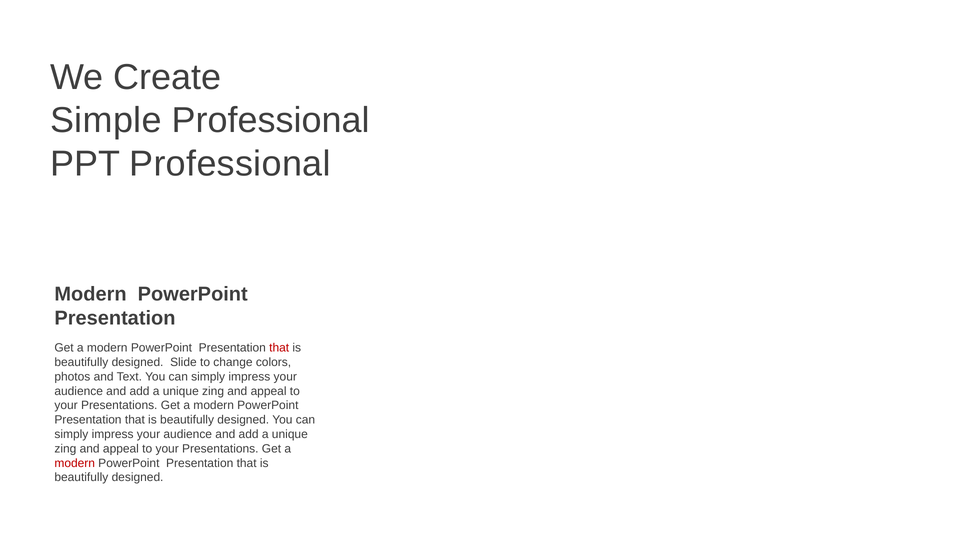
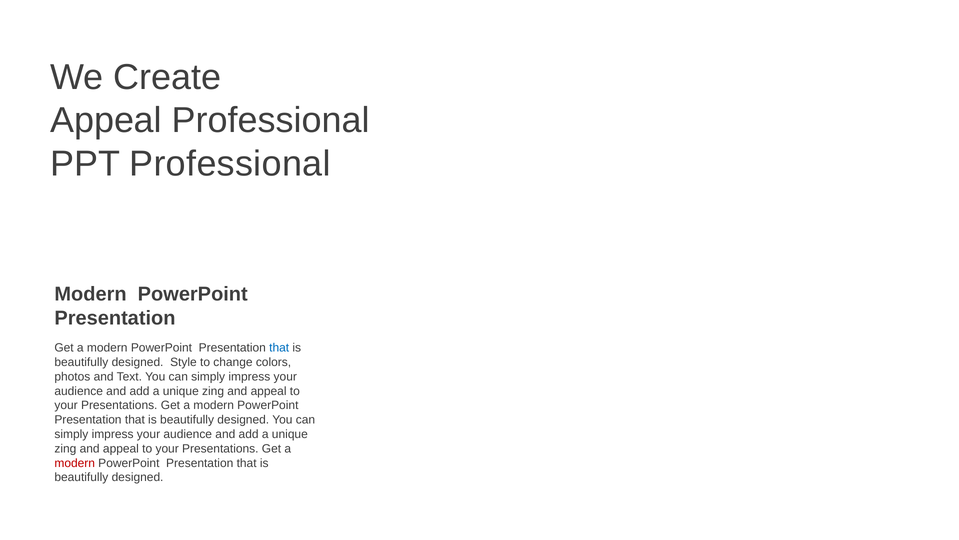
Simple at (106, 120): Simple -> Appeal
that at (279, 348) colour: red -> blue
Slide: Slide -> Style
